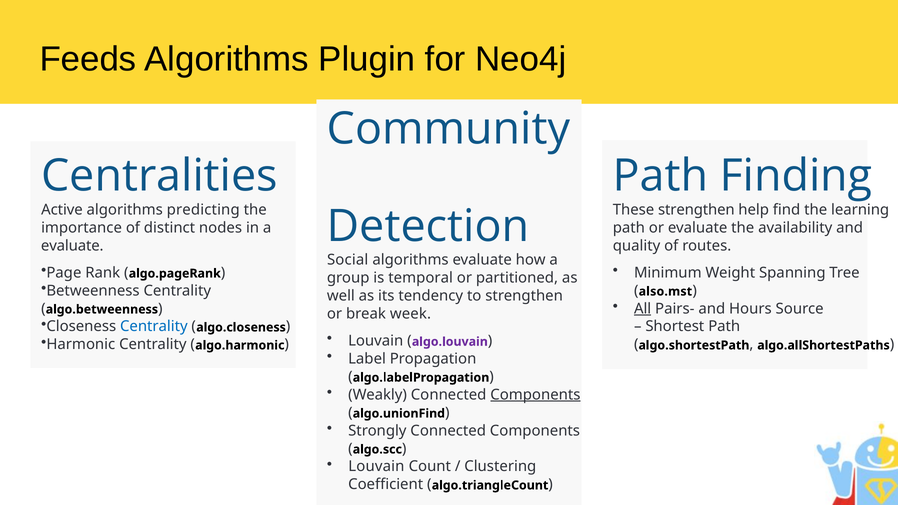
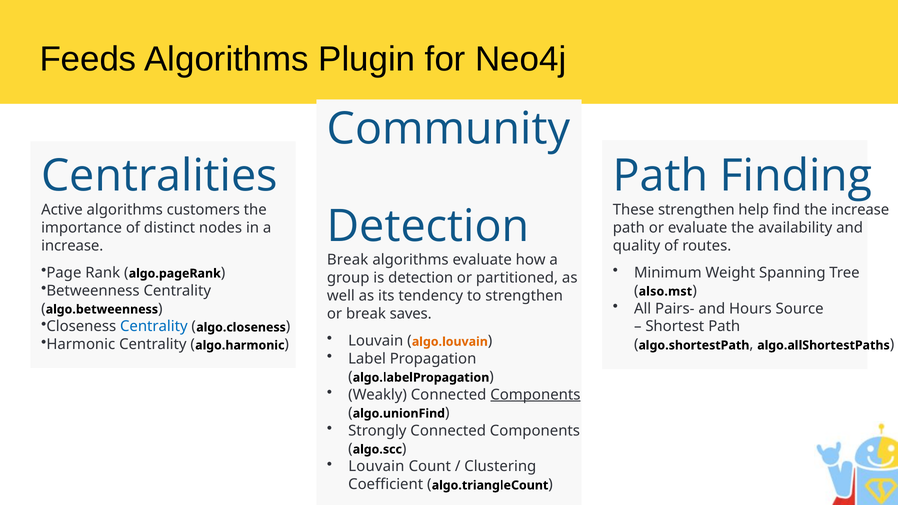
predicting: predicting -> customers
the learning: learning -> increase
evaluate at (72, 246): evaluate -> increase
Social at (348, 260): Social -> Break
is temporal: temporal -> detection
All underline: present -> none
week: week -> saves
algo.louvain colour: purple -> orange
